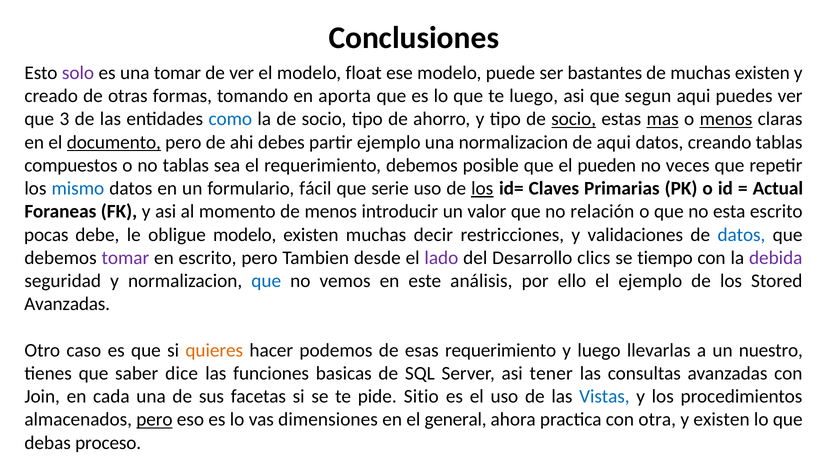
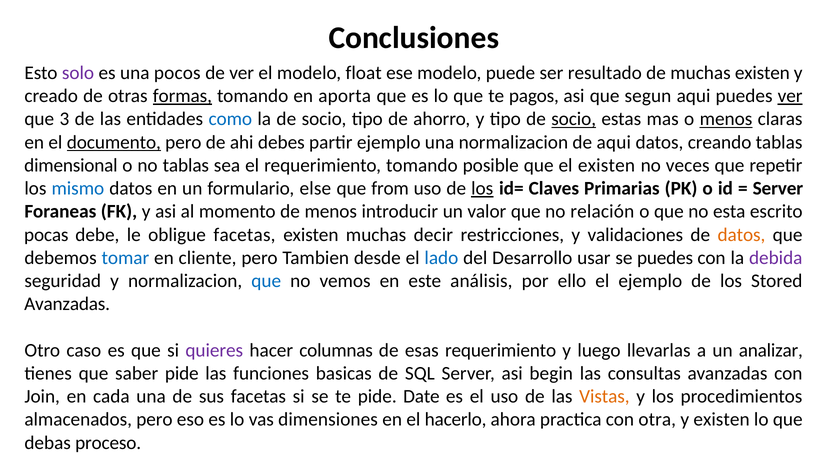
una tomar: tomar -> pocos
bastantes: bastantes -> resultado
formas underline: none -> present
te luego: luego -> pagos
ver at (790, 96) underline: none -> present
mas underline: present -> none
compuestos: compuestos -> dimensional
requerimiento debemos: debemos -> tomando
el pueden: pueden -> existen
fácil: fácil -> else
serie: serie -> from
Actual at (778, 188): Actual -> Server
obligue modelo: modelo -> facetas
datos at (741, 234) colour: blue -> orange
tomar at (125, 258) colour: purple -> blue
en escrito: escrito -> cliente
lado colour: purple -> blue
clics: clics -> usar
se tiempo: tiempo -> puedes
quieres colour: orange -> purple
podemos: podemos -> columnas
nuestro: nuestro -> analizar
saber dice: dice -> pide
tener: tener -> begin
Sitio: Sitio -> Date
Vistas colour: blue -> orange
pero at (154, 419) underline: present -> none
general: general -> hacerlo
